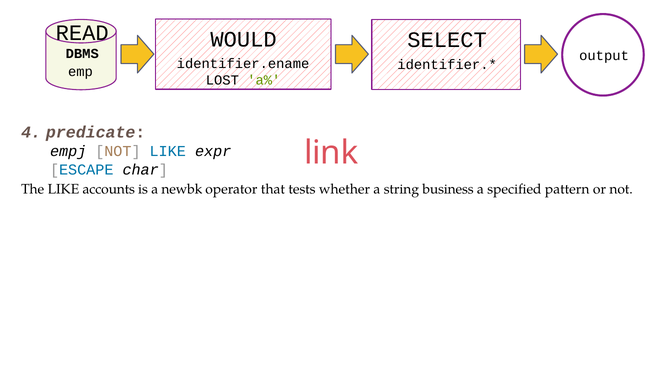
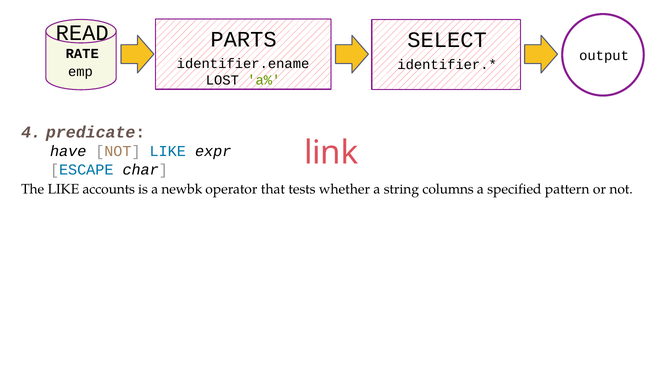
WOULD: WOULD -> PARTS
DBMS: DBMS -> RATE
empj: empj -> have
business: business -> columns
